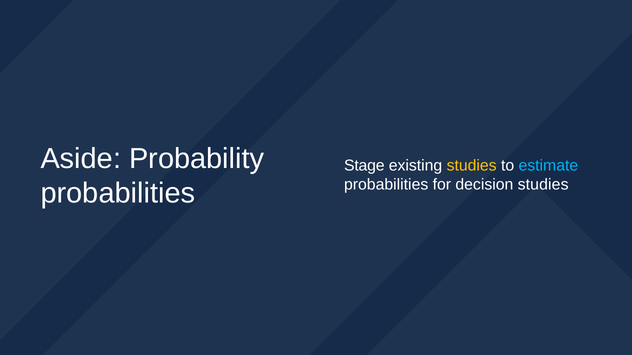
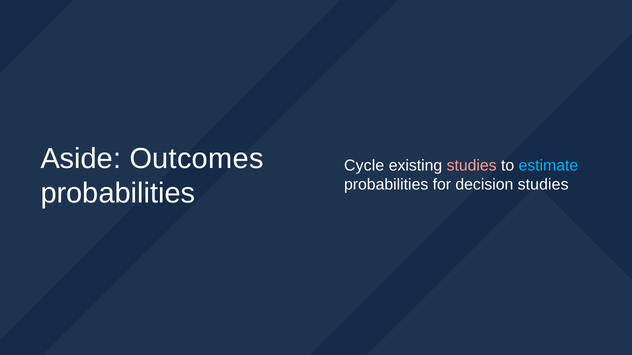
Probability: Probability -> Outcomes
Stage: Stage -> Cycle
studies at (472, 166) colour: yellow -> pink
